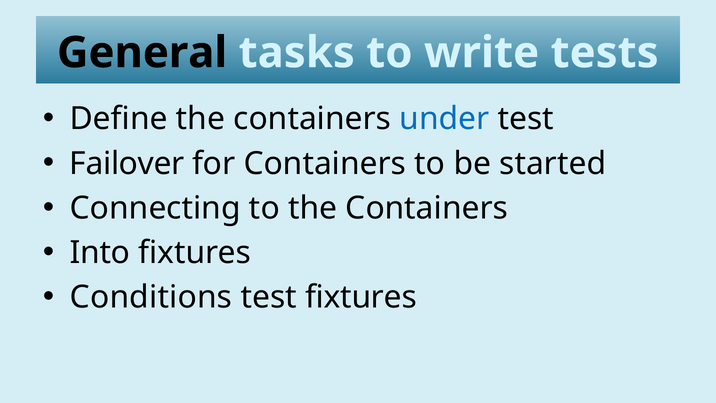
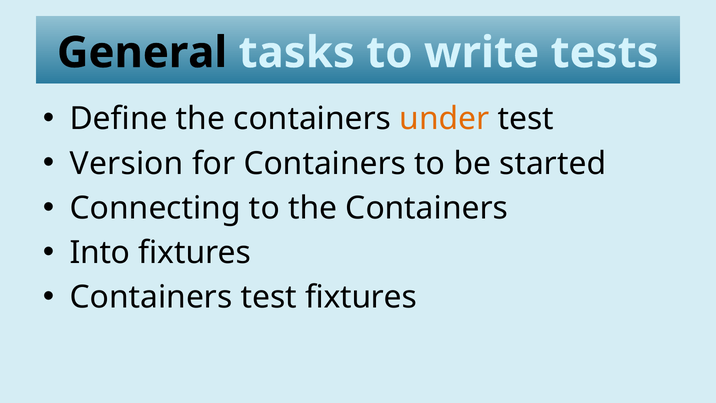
under colour: blue -> orange
Failover: Failover -> Version
Conditions at (151, 297): Conditions -> Containers
